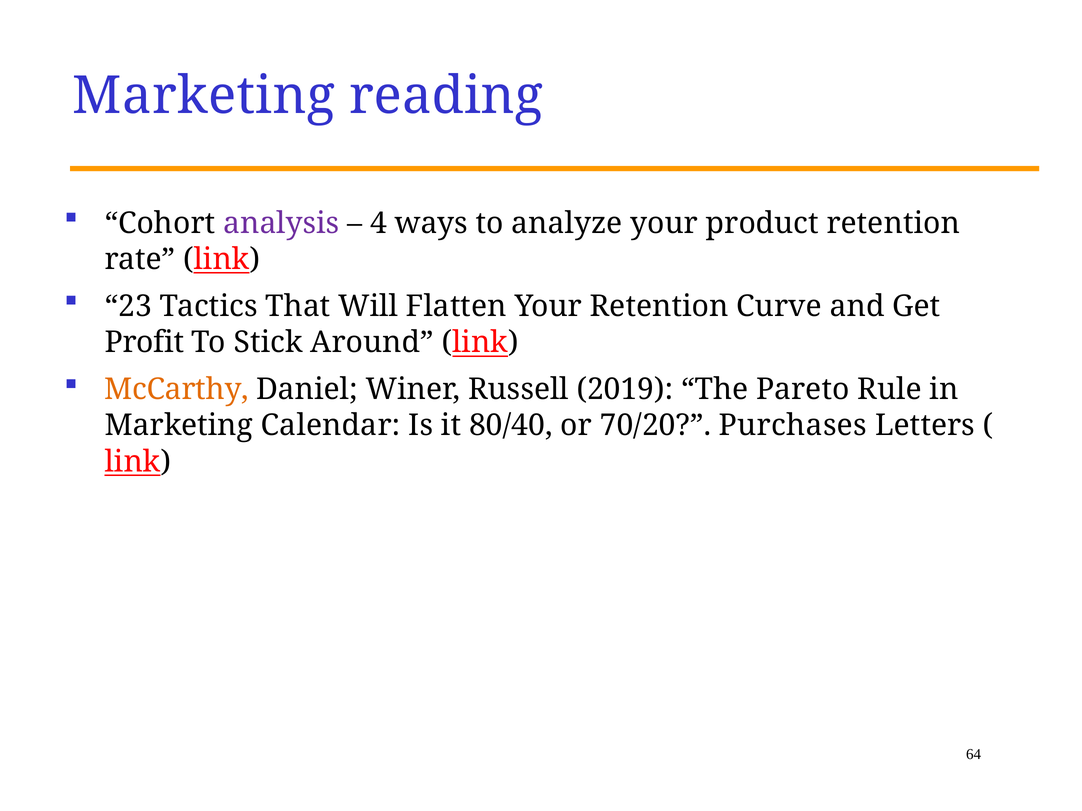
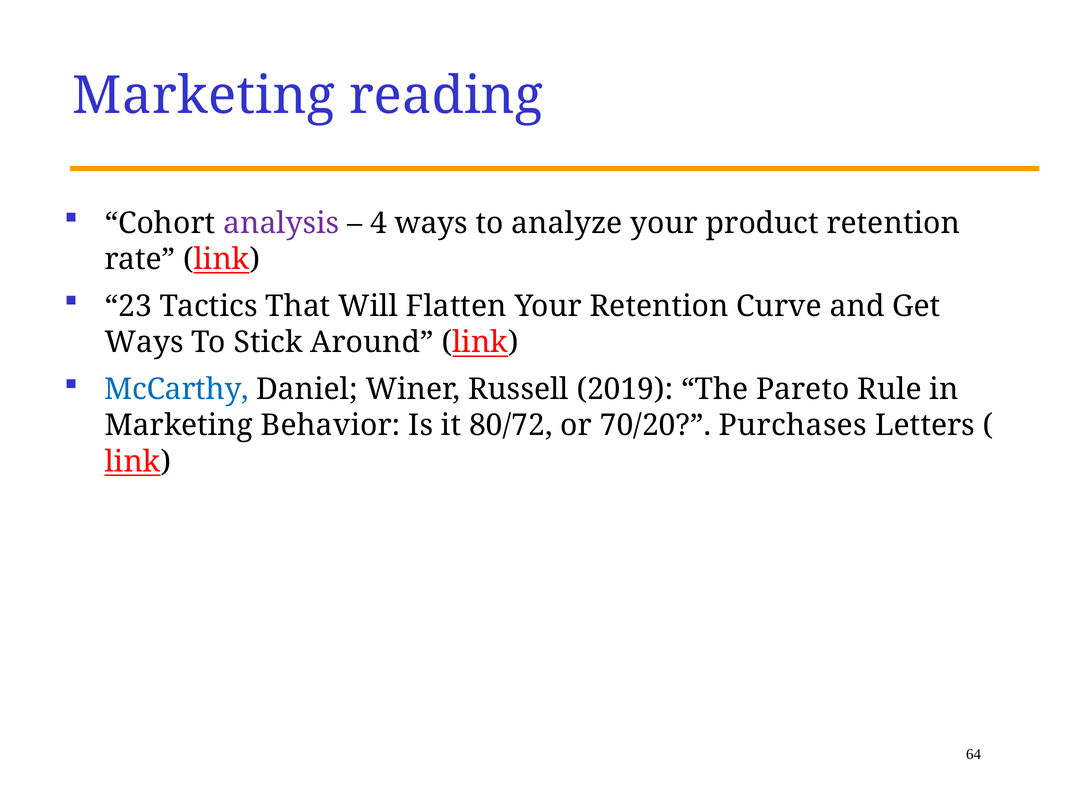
Profit at (144, 343): Profit -> Ways
McCarthy colour: orange -> blue
Calendar: Calendar -> Behavior
80/40: 80/40 -> 80/72
